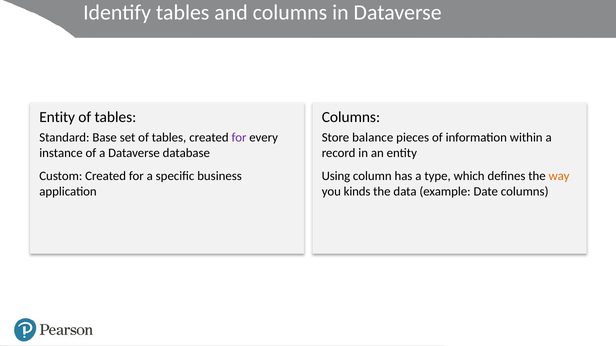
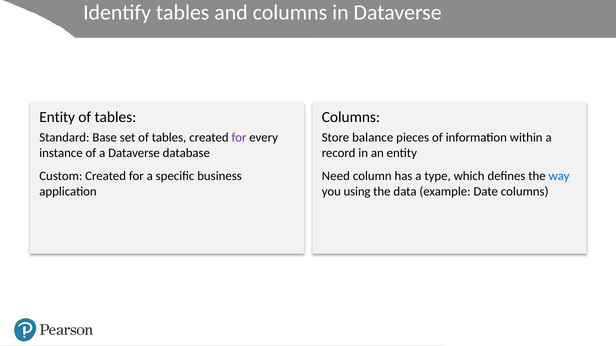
Using: Using -> Need
way colour: orange -> blue
kinds: kinds -> using
